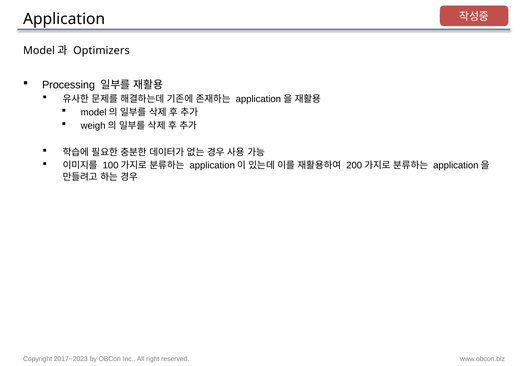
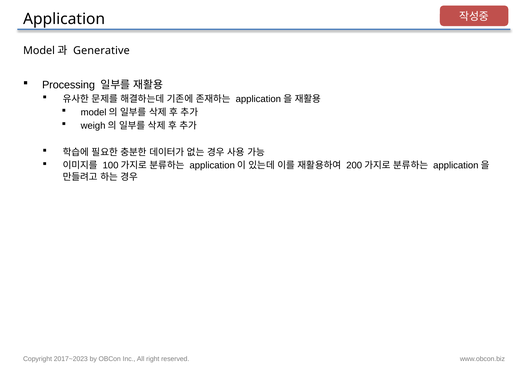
Optimizers: Optimizers -> Generative
